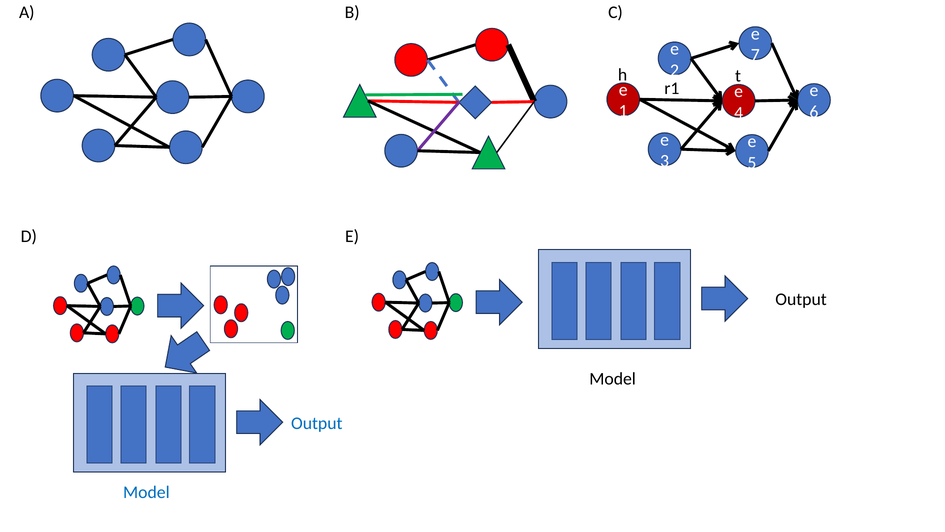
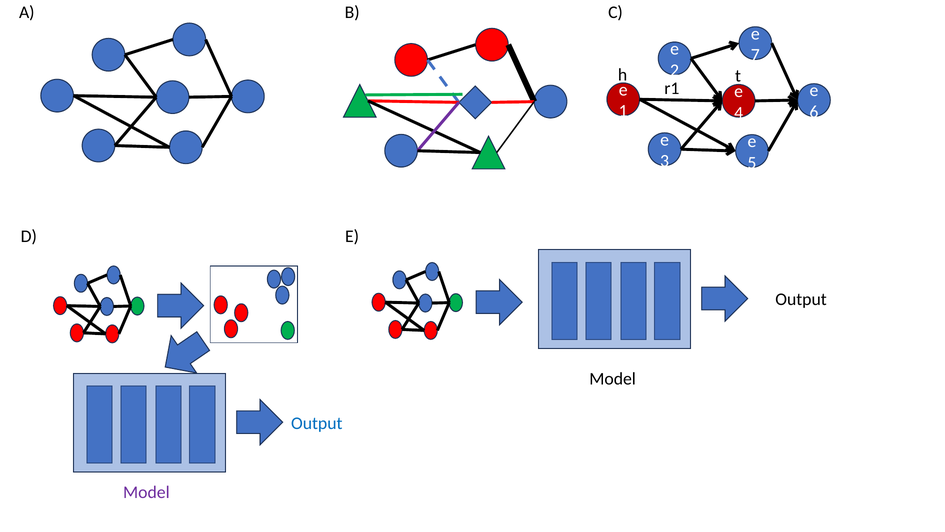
Model at (146, 492) colour: blue -> purple
